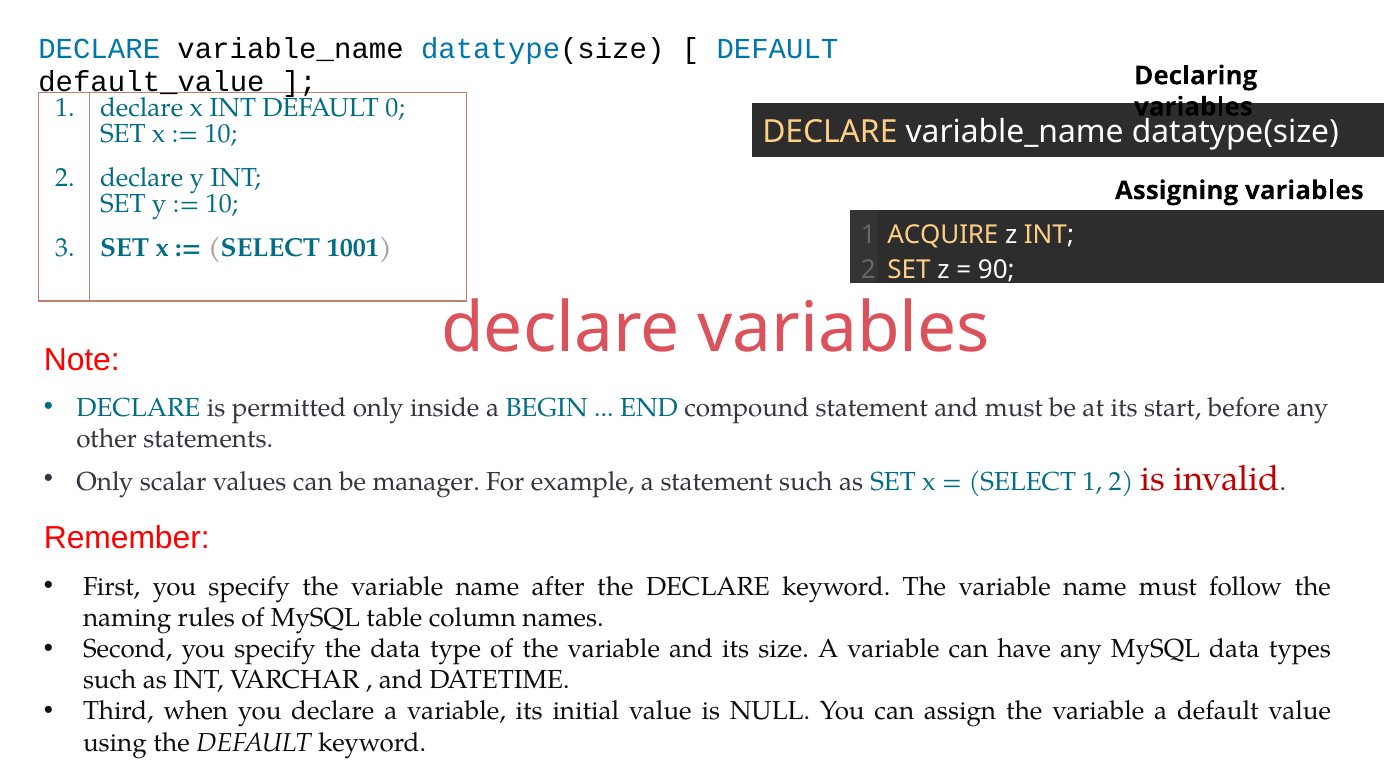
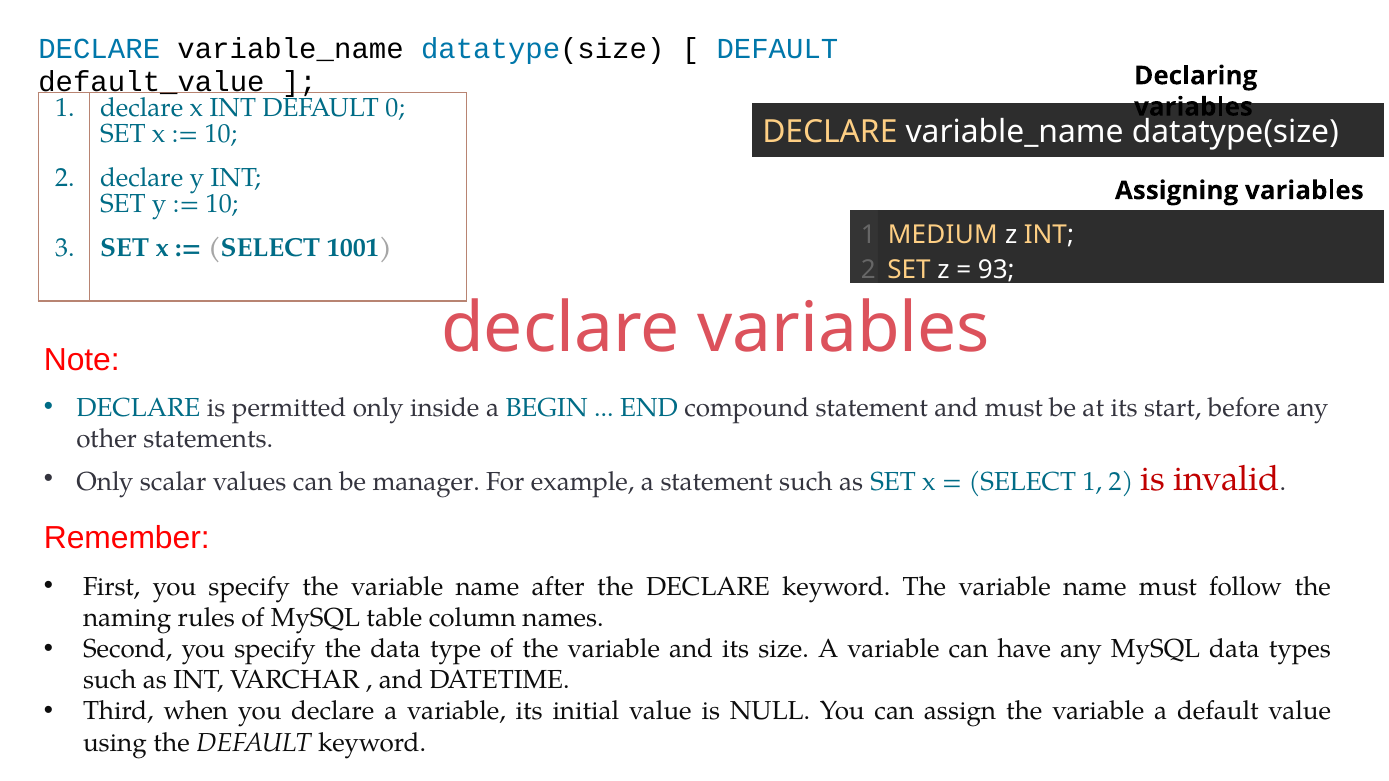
ACQUIRE: ACQUIRE -> MEDIUM
90: 90 -> 93
